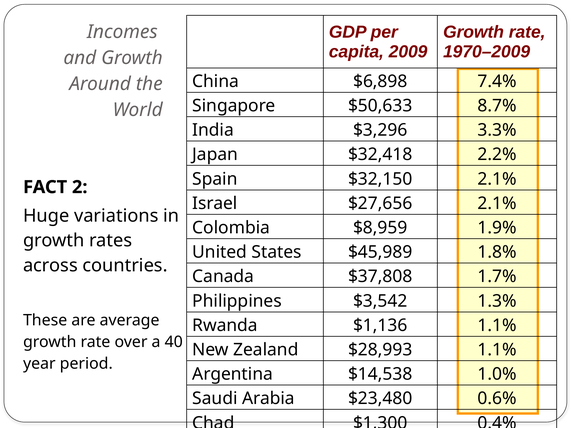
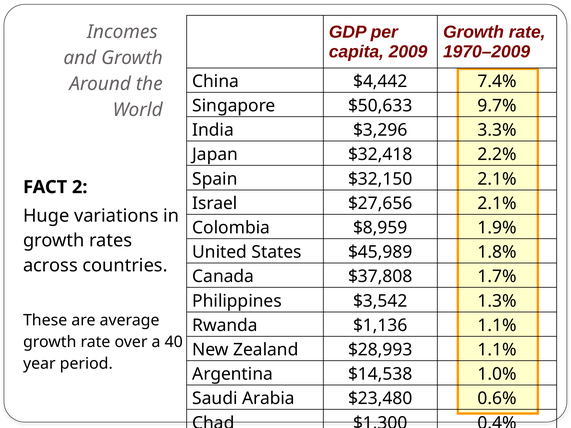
$6,898: $6,898 -> $4,442
8.7%: 8.7% -> 9.7%
